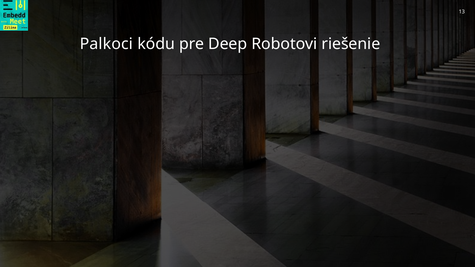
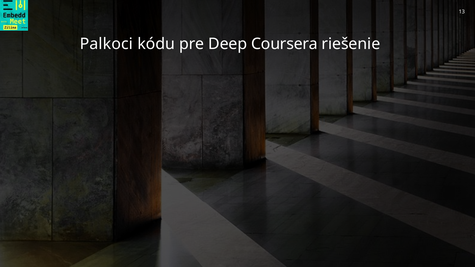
Robotovi: Robotovi -> Coursera
